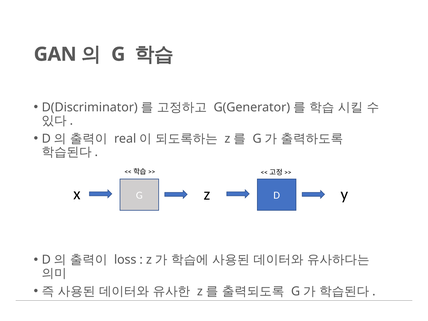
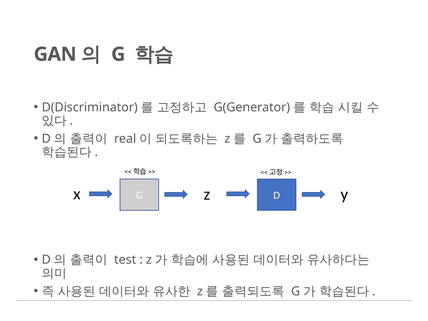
loss: loss -> test
